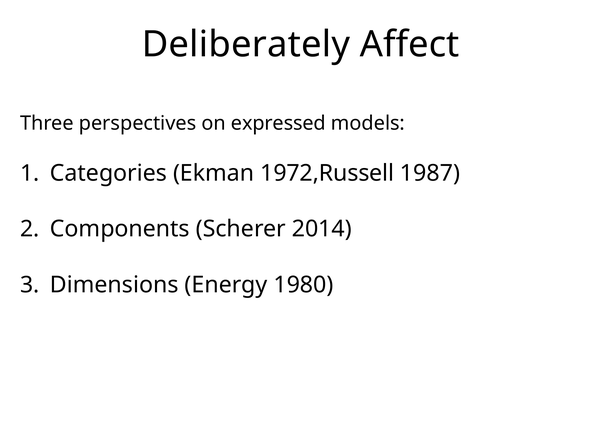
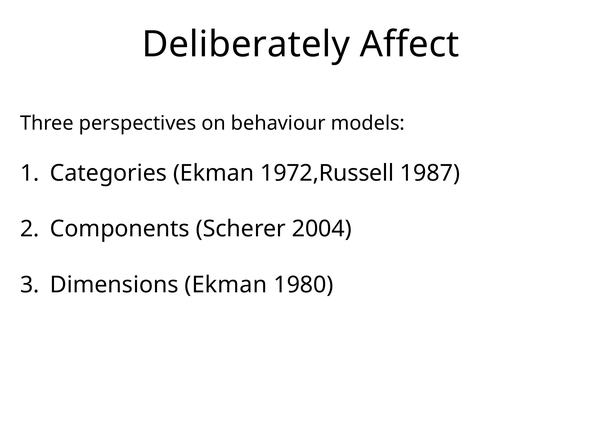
expressed: expressed -> behaviour
2014: 2014 -> 2004
Dimensions Energy: Energy -> Ekman
